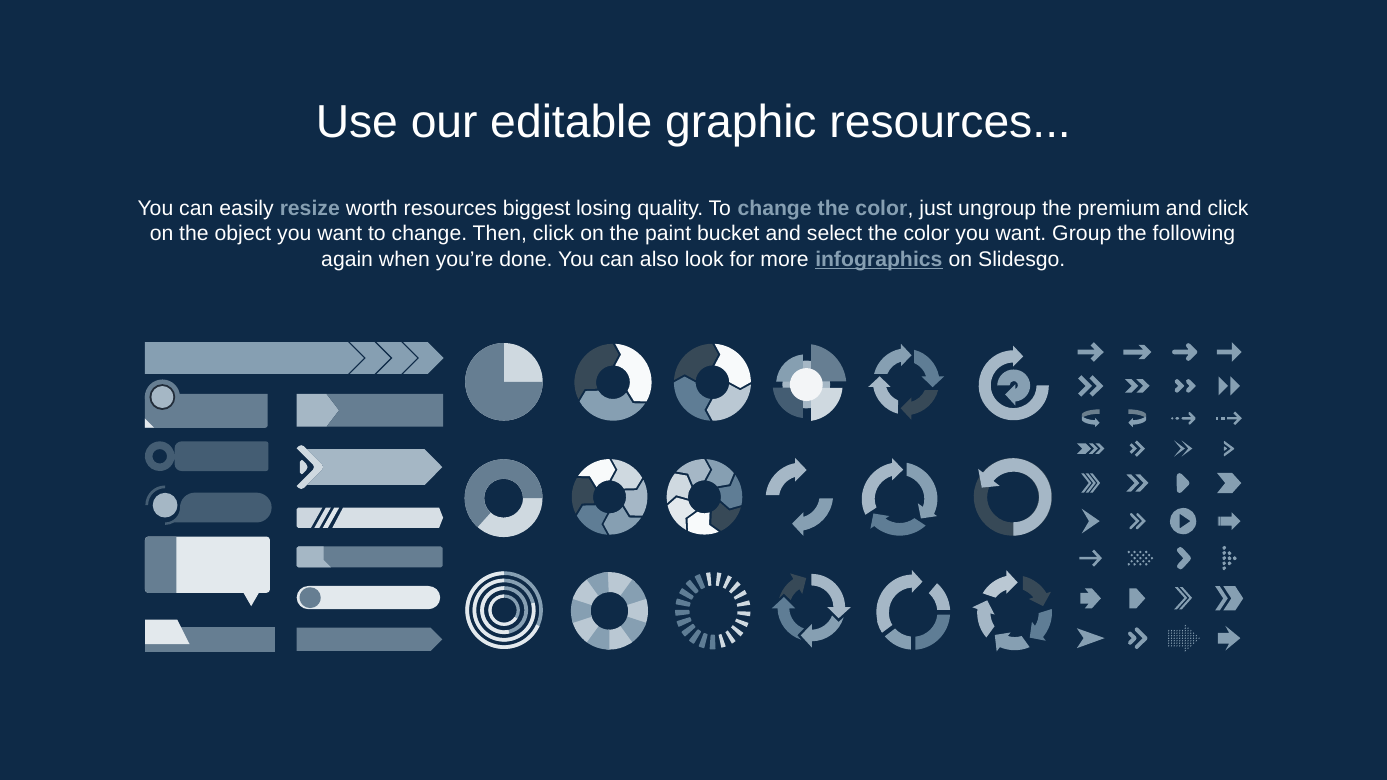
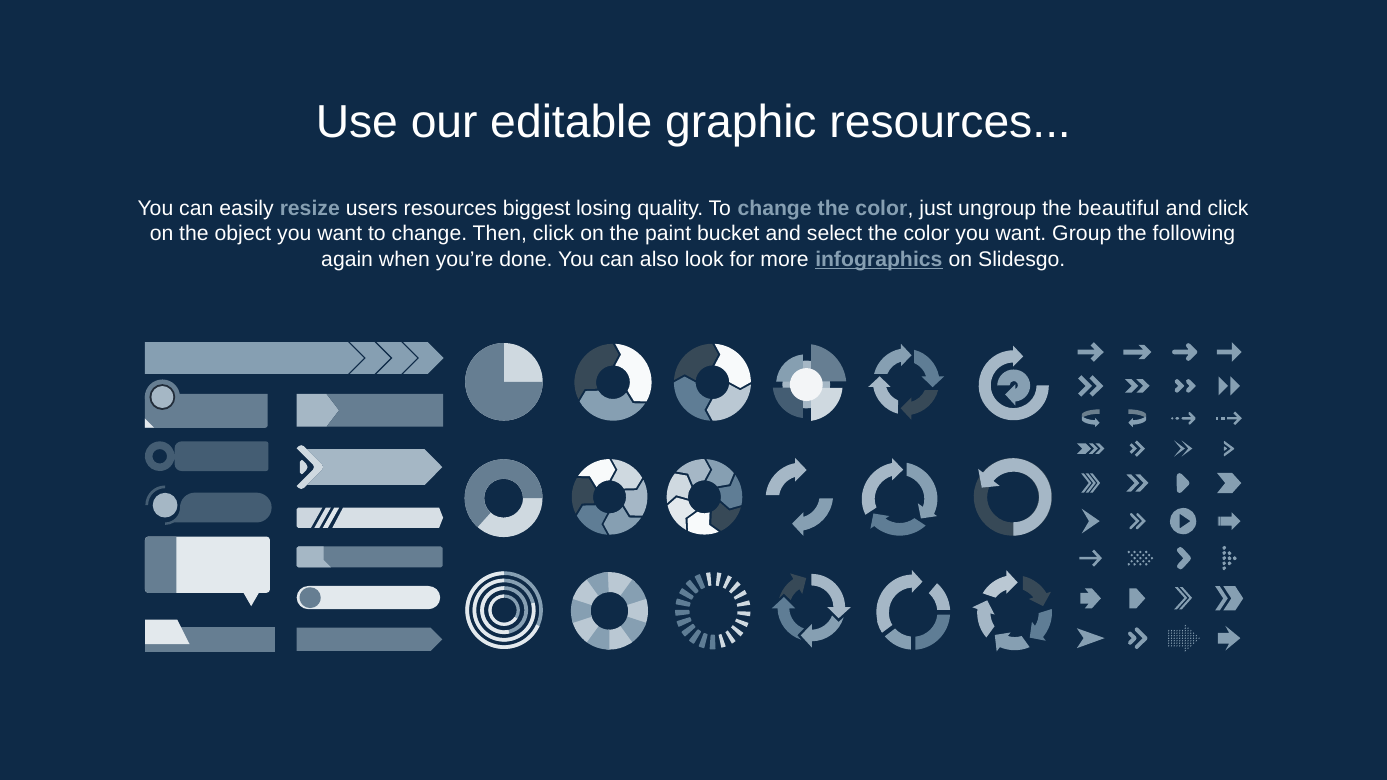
worth: worth -> users
premium: premium -> beautiful
